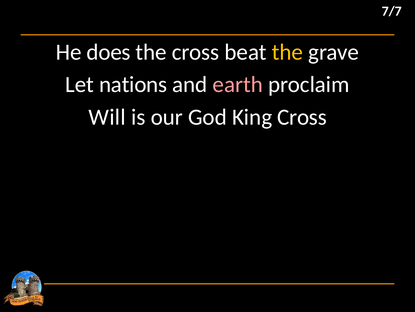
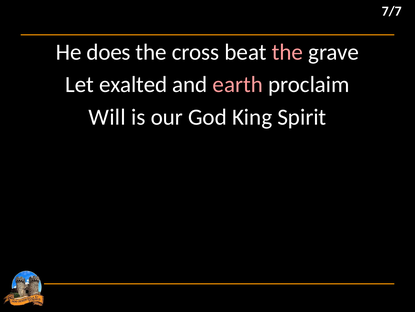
the at (287, 52) colour: yellow -> pink
nations: nations -> exalted
King Cross: Cross -> Spirit
